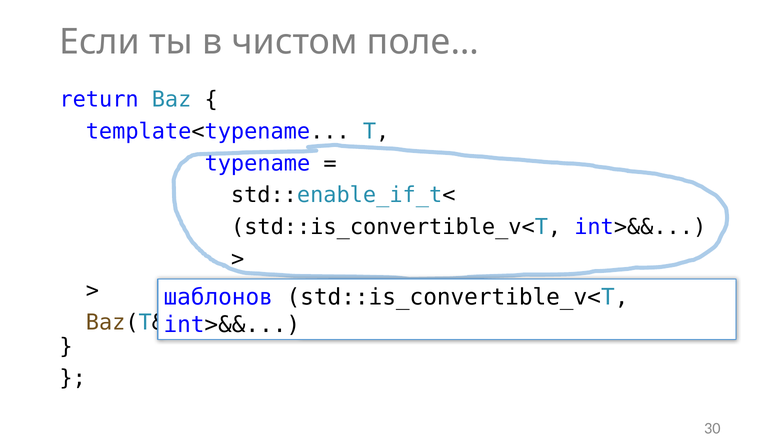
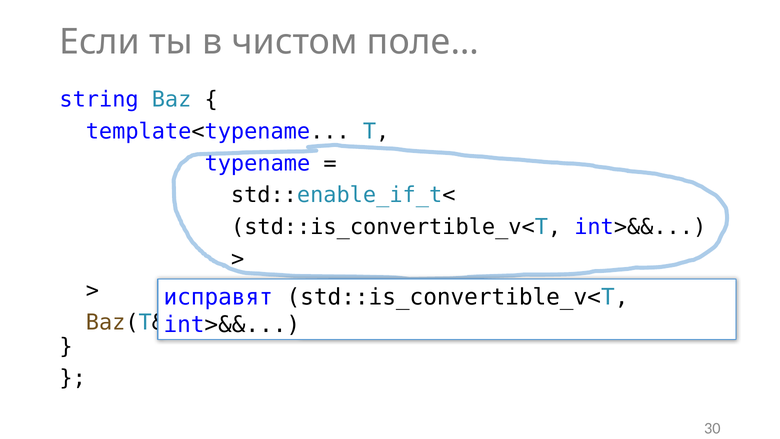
return: return -> string
шаблонов: шаблонов -> исправят
